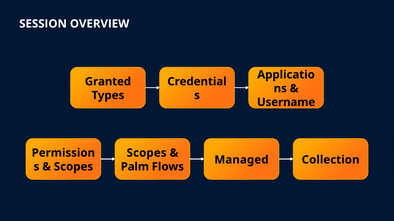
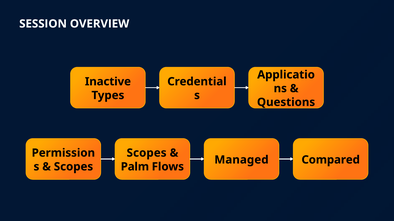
Granted: Granted -> Inactive
Username: Username -> Questions
Collection: Collection -> Compared
